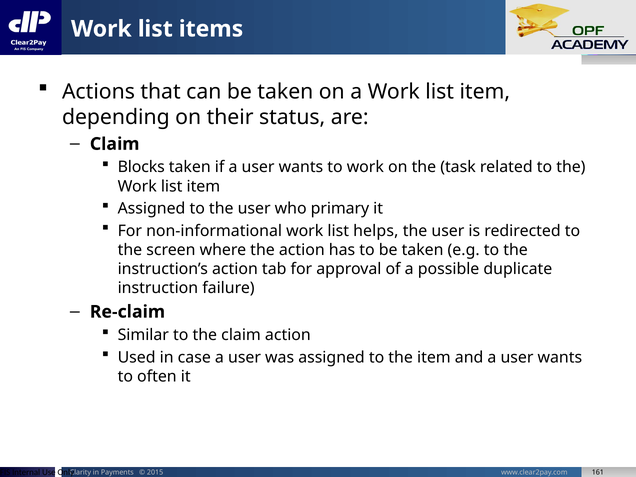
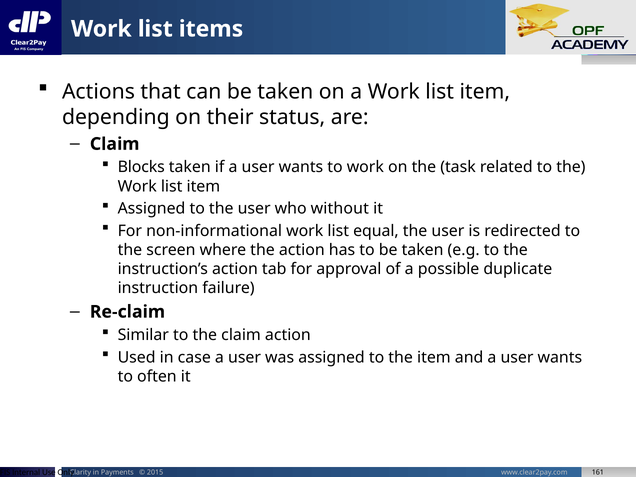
primary: primary -> without
helps: helps -> equal
